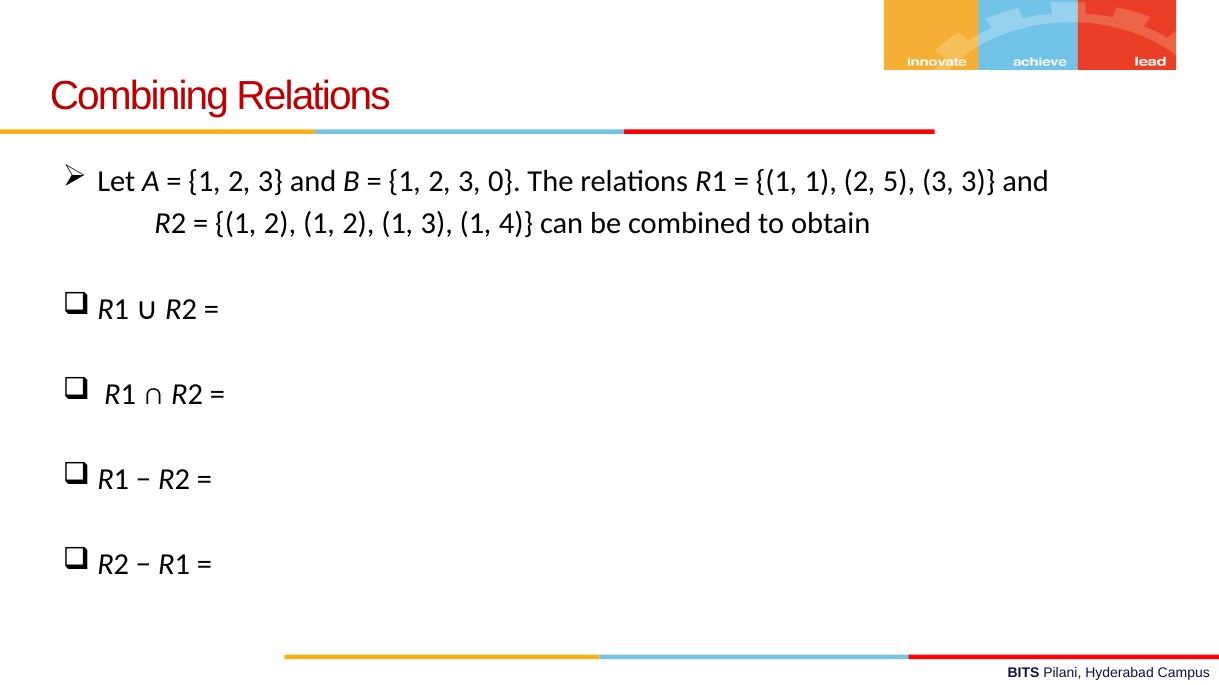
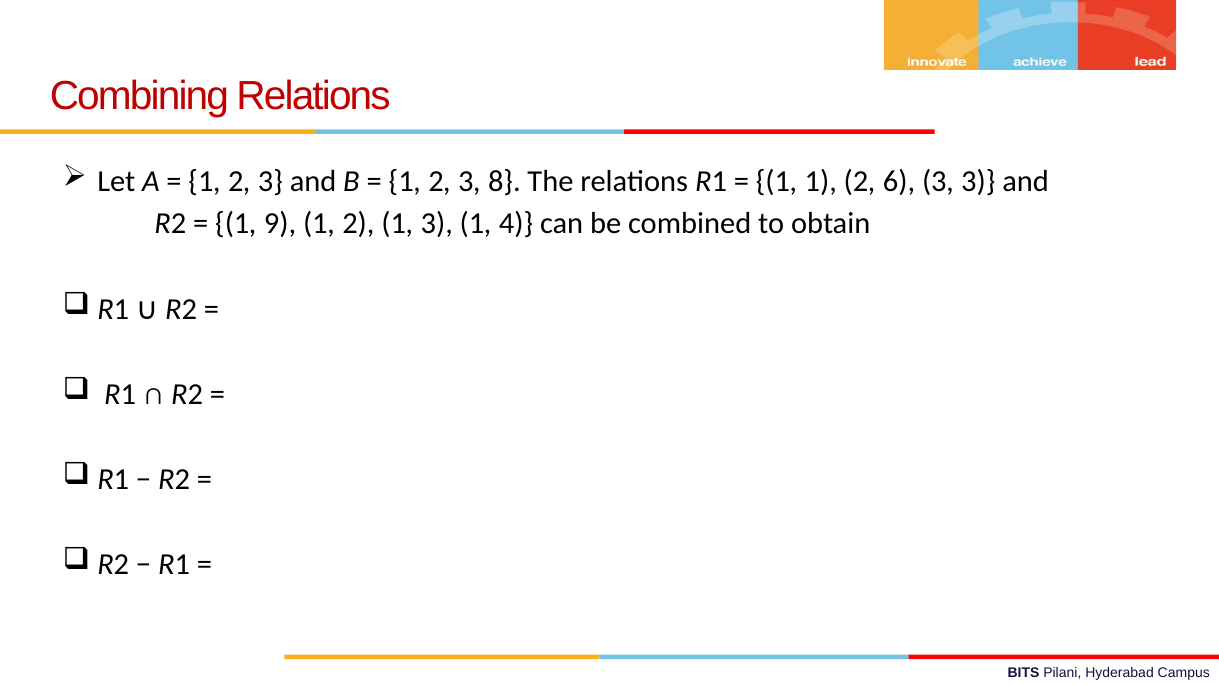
0: 0 -> 8
5: 5 -> 6
2 at (280, 224): 2 -> 9
